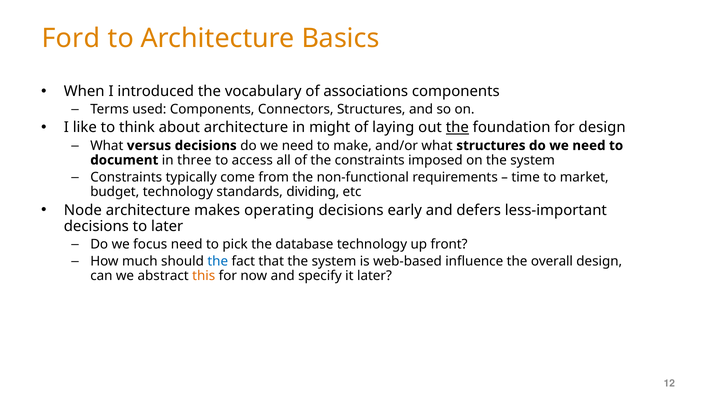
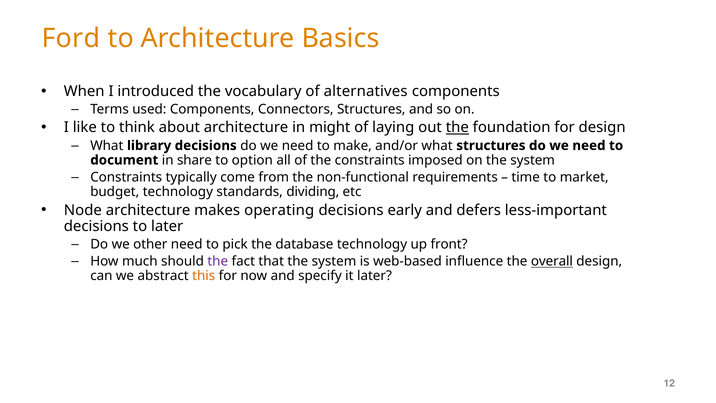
associations: associations -> alternatives
versus: versus -> library
three: three -> share
access: access -> option
focus: focus -> other
the at (218, 261) colour: blue -> purple
overall underline: none -> present
